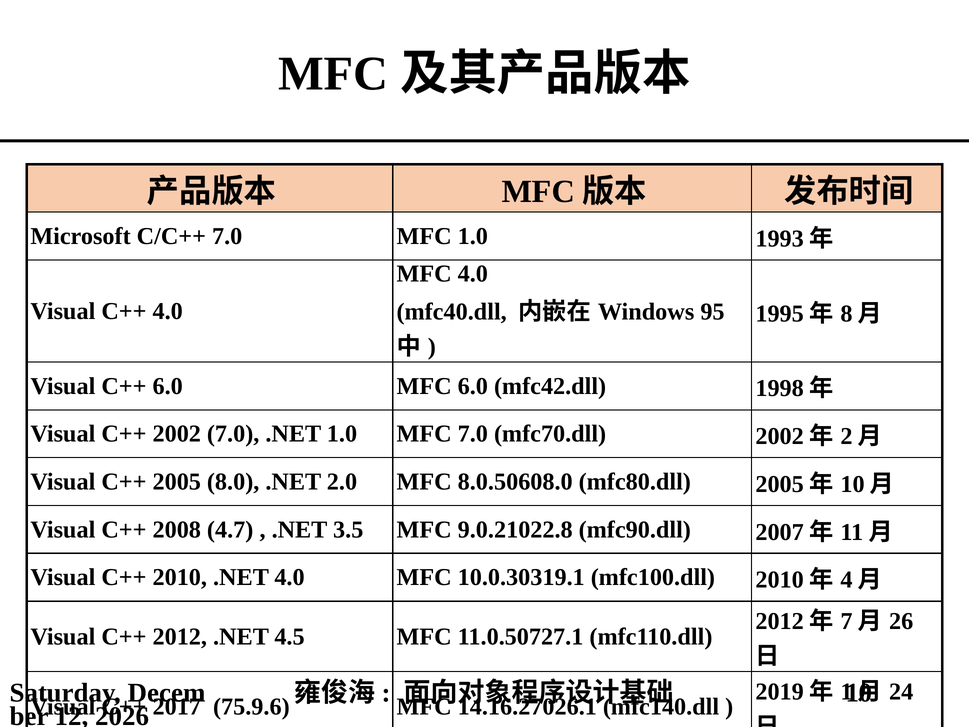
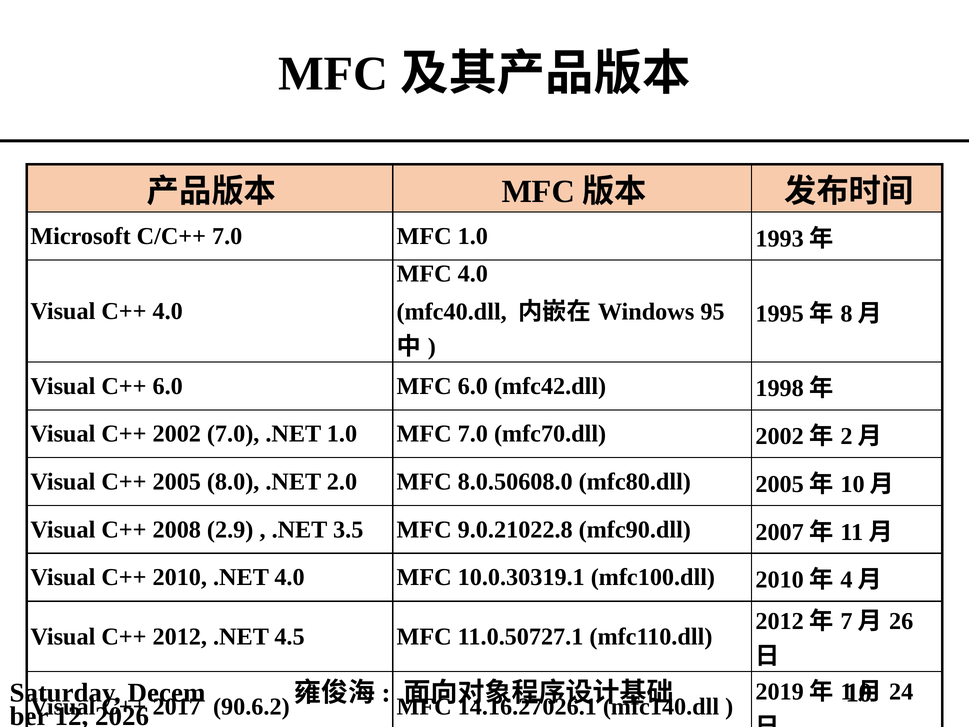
4.7: 4.7 -> 2.9
75.9.6: 75.9.6 -> 90.6.2
